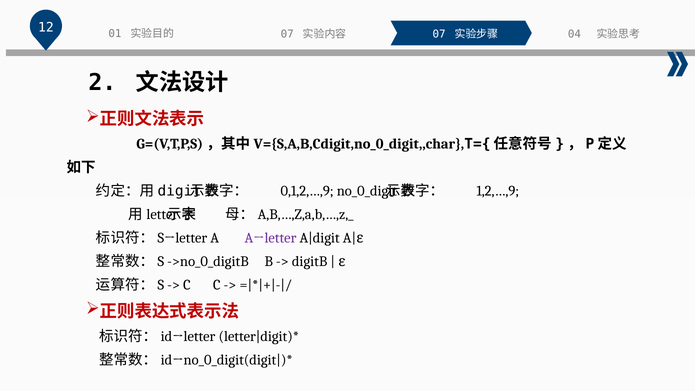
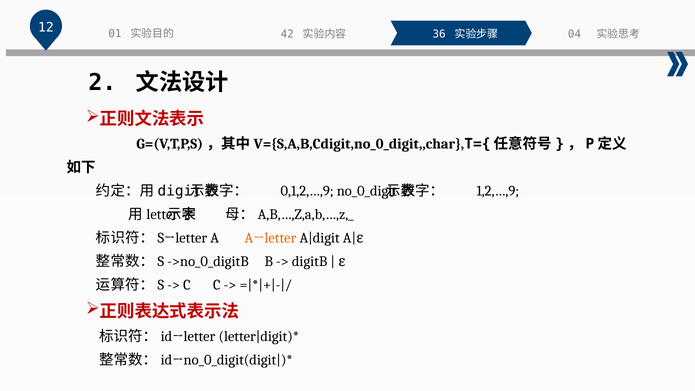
07 at (287, 34): 07 -> 42
07 at (439, 34): 07 -> 36
A→letter colour: purple -> orange
